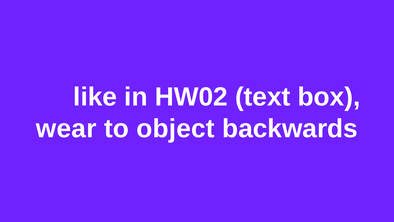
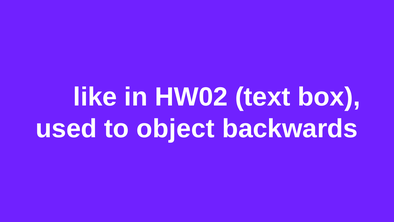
wear: wear -> used
